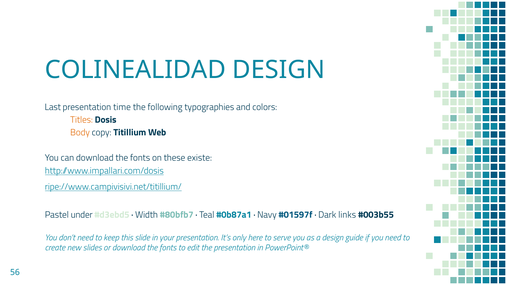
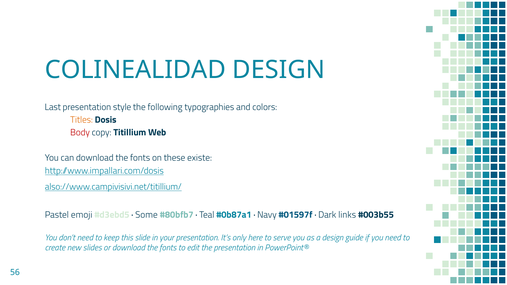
time: time -> style
Body colour: orange -> red
ripe://www.campivisivi.net/titillium/: ripe://www.campivisivi.net/titillium/ -> also://www.campivisivi.net/titillium/
under: under -> emoji
Width: Width -> Some
